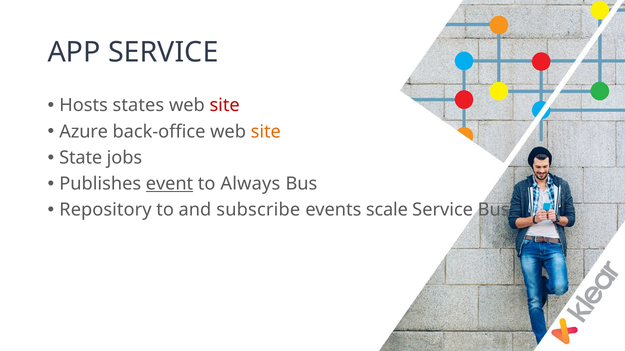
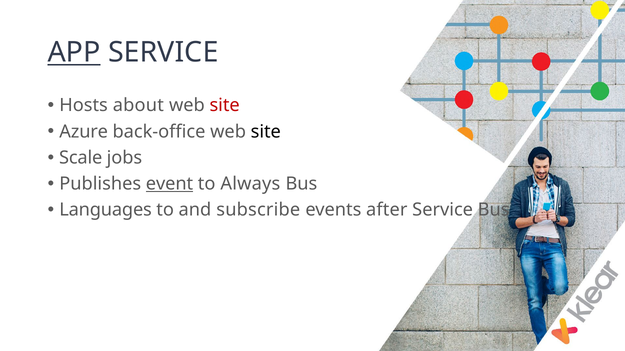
APP underline: none -> present
states: states -> about
site at (266, 132) colour: orange -> black
State: State -> Scale
Repository: Repository -> Languages
scale: scale -> after
